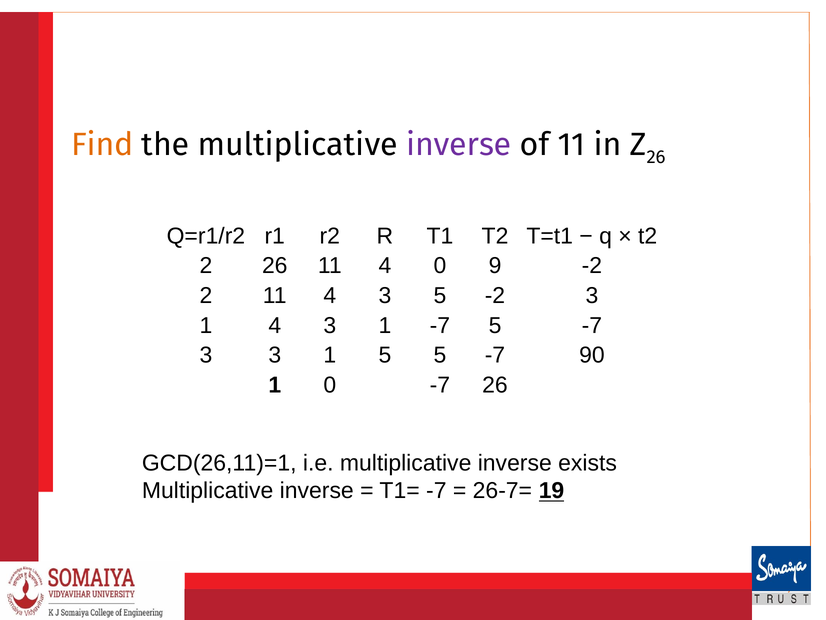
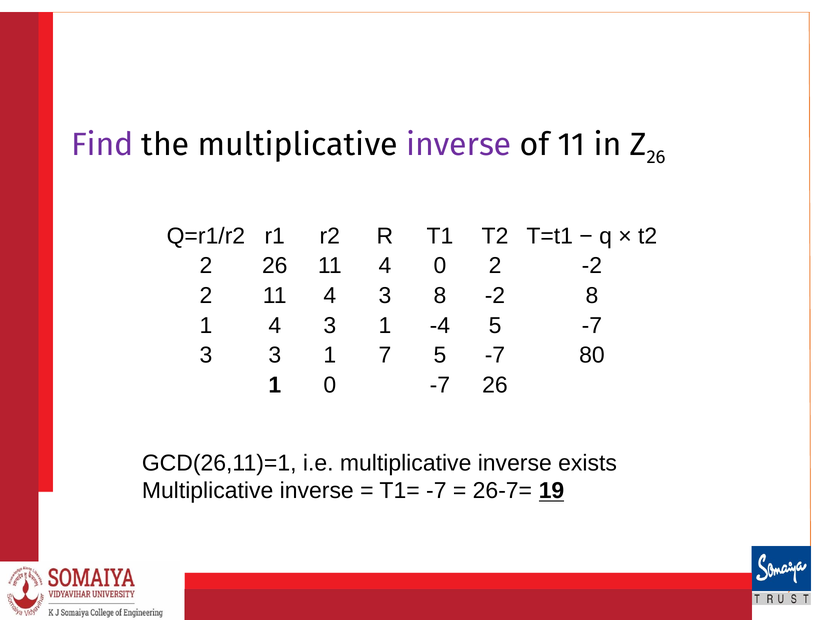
Find colour: orange -> purple
0 9: 9 -> 2
3 5: 5 -> 8
-2 3: 3 -> 8
1 -7: -7 -> -4
1 5: 5 -> 7
90: 90 -> 80
